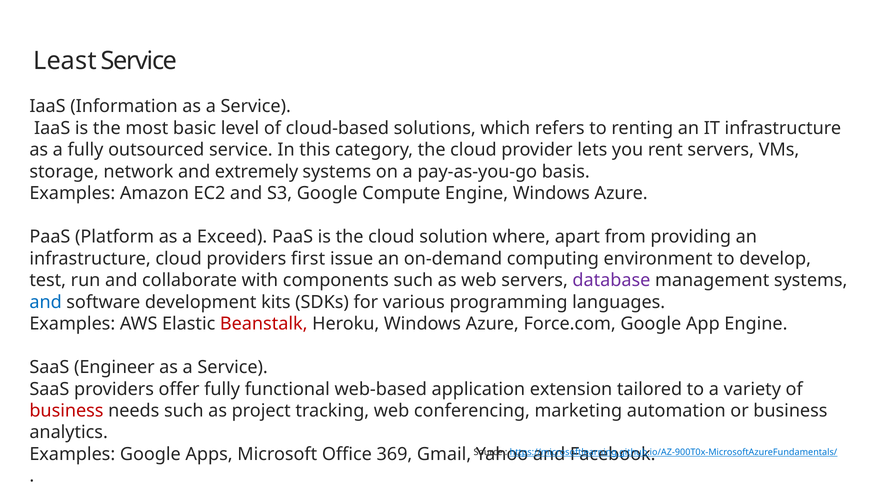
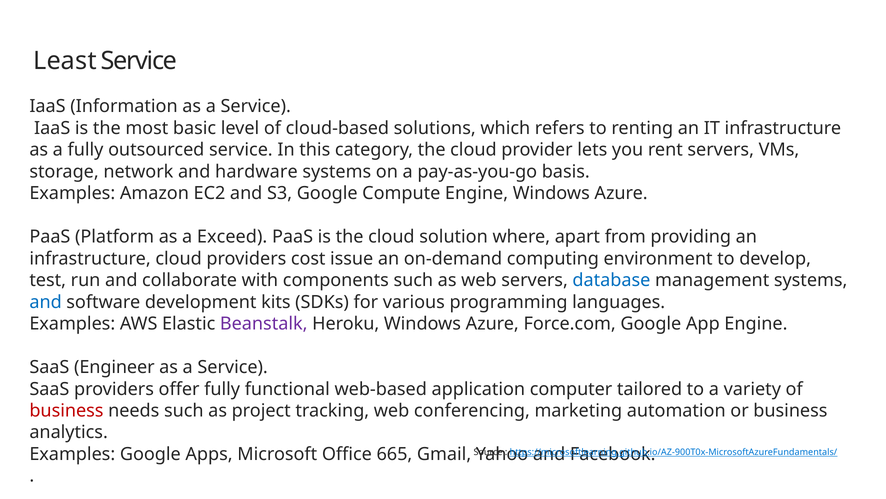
extremely: extremely -> hardware
first: first -> cost
database colour: purple -> blue
Beanstalk colour: red -> purple
extension: extension -> computer
369: 369 -> 665
